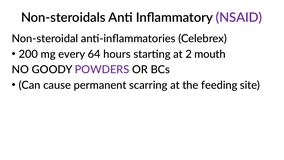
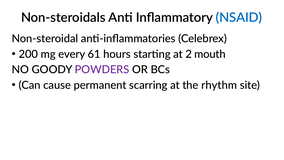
NSAID colour: purple -> blue
64: 64 -> 61
feeding: feeding -> rhythm
